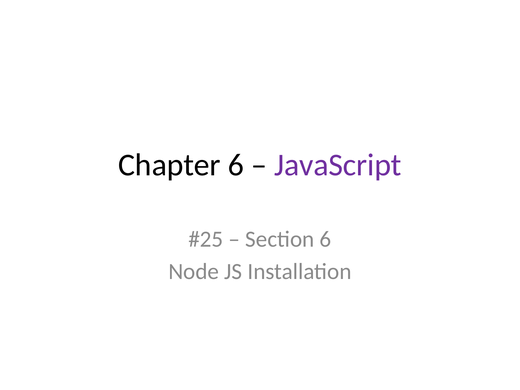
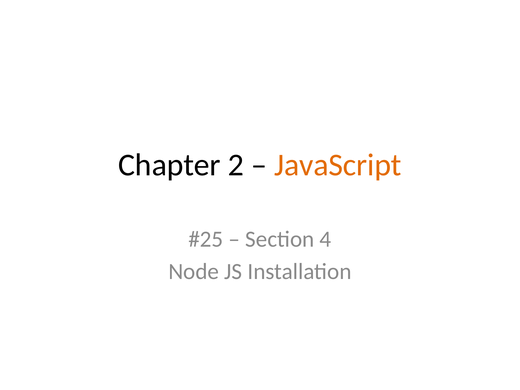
Chapter 6: 6 -> 2
JavaScript colour: purple -> orange
Section 6: 6 -> 4
